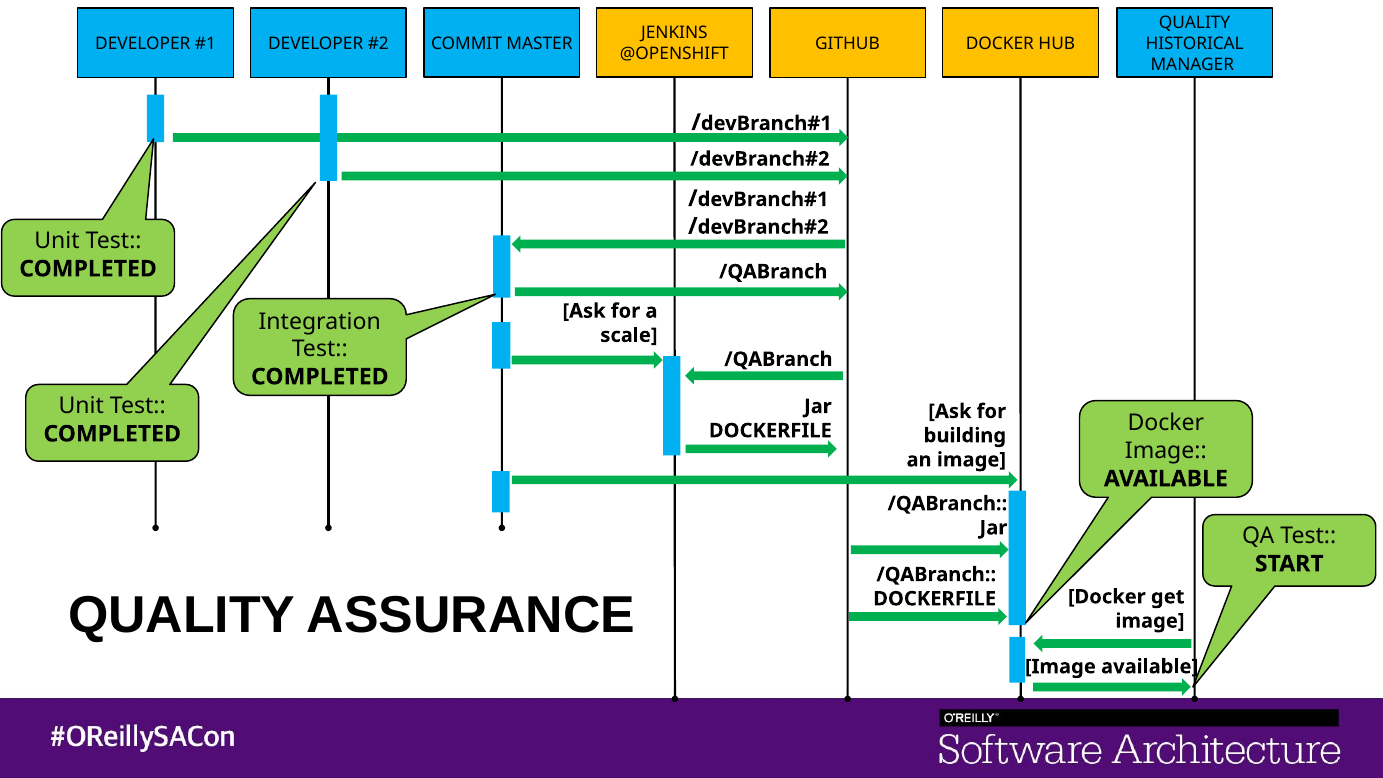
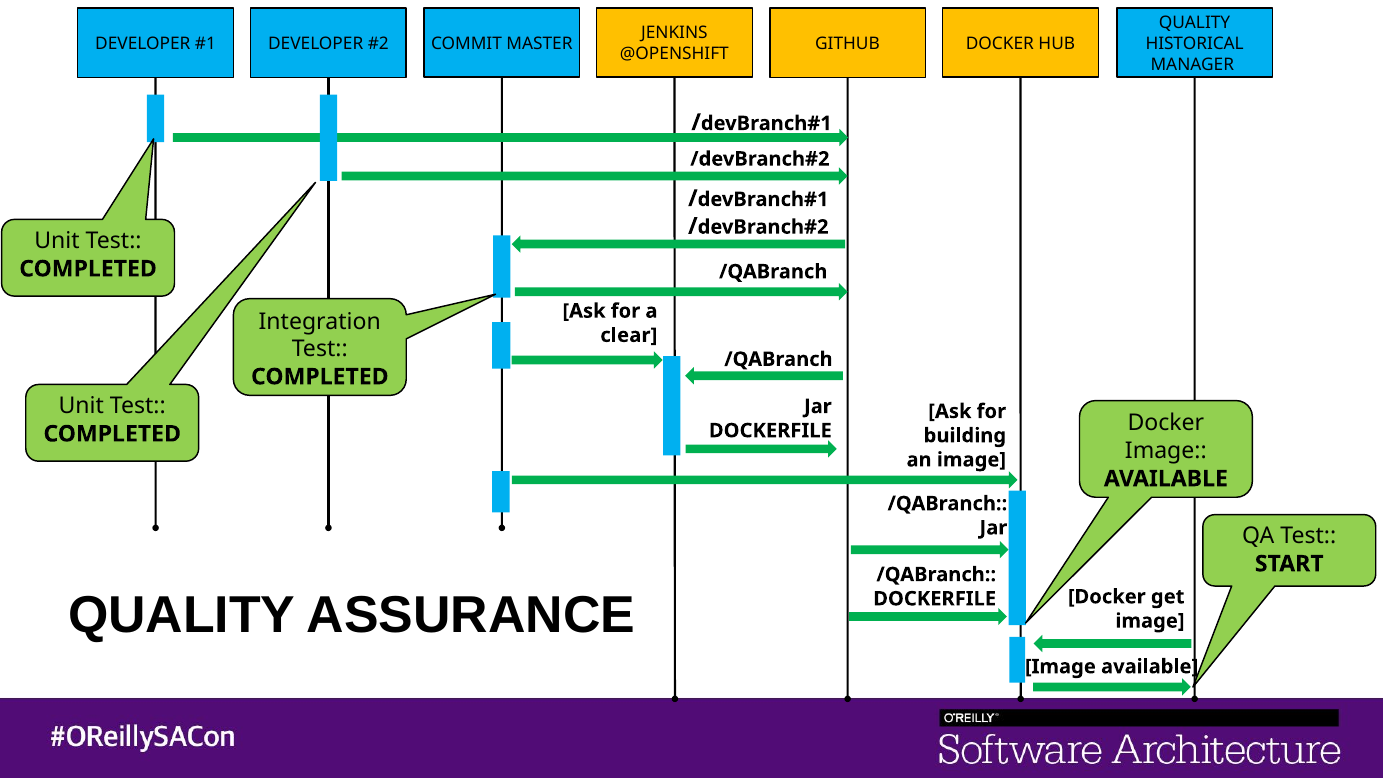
scale: scale -> clear
